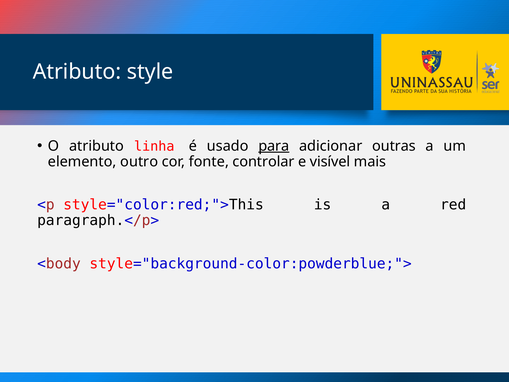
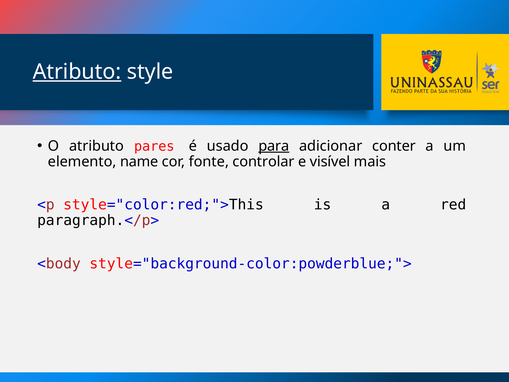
Atributo at (77, 72) underline: none -> present
linha: linha -> pares
outras: outras -> conter
outro: outro -> name
